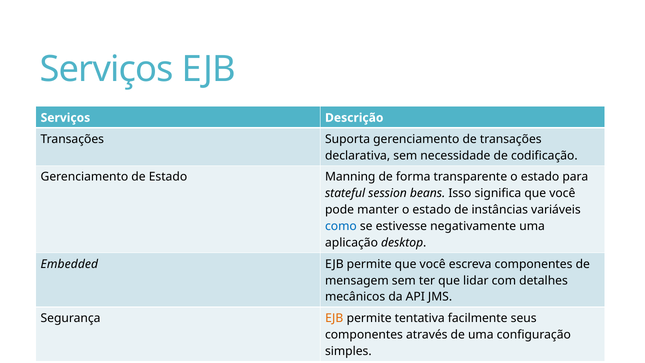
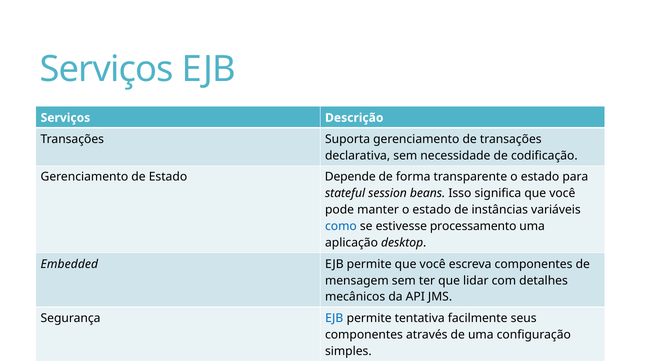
Manning: Manning -> Depende
negativamente: negativamente -> processamento
EJB at (334, 318) colour: orange -> blue
